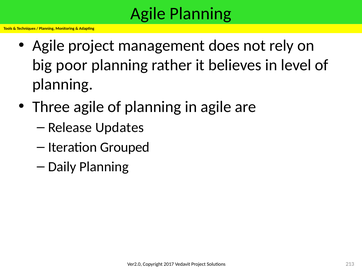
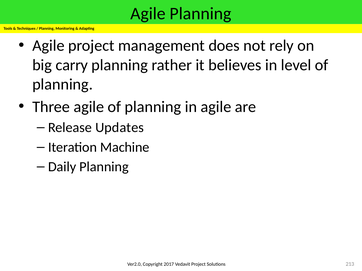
poor: poor -> carry
Grouped: Grouped -> Machine
